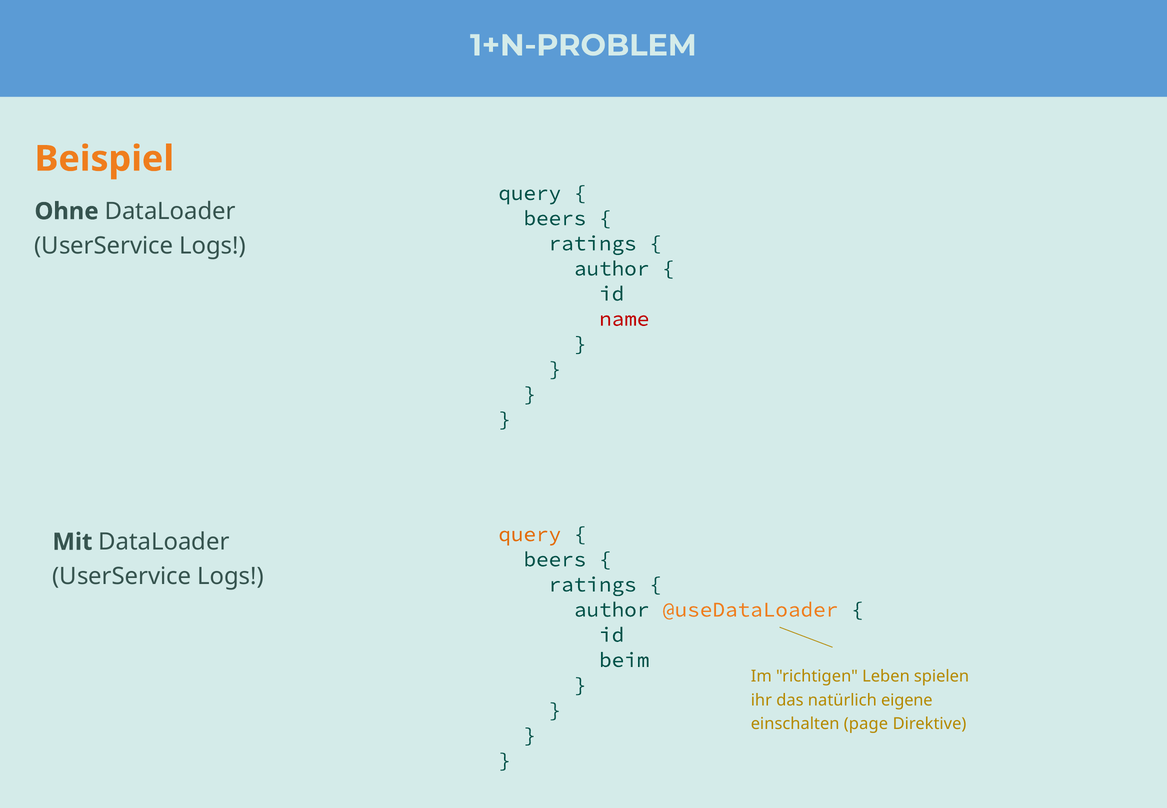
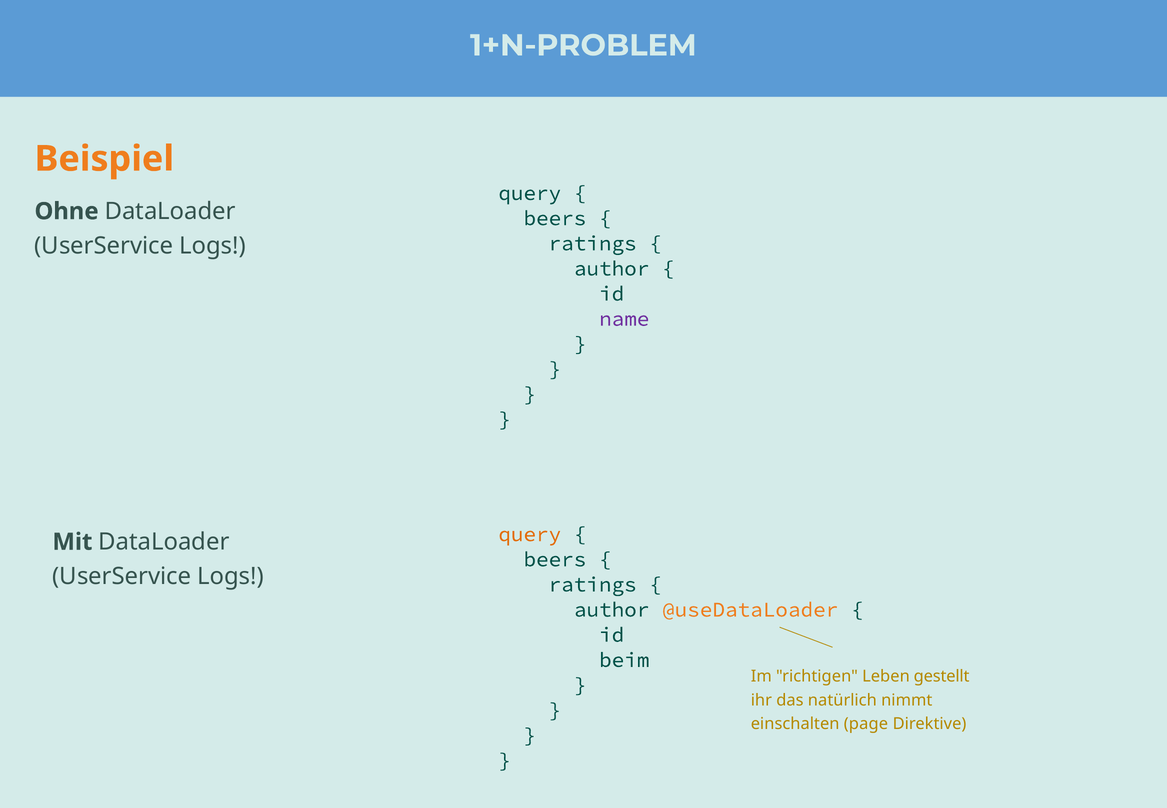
name colour: red -> purple
spielen: spielen -> gestellt
eigene: eigene -> nimmt
